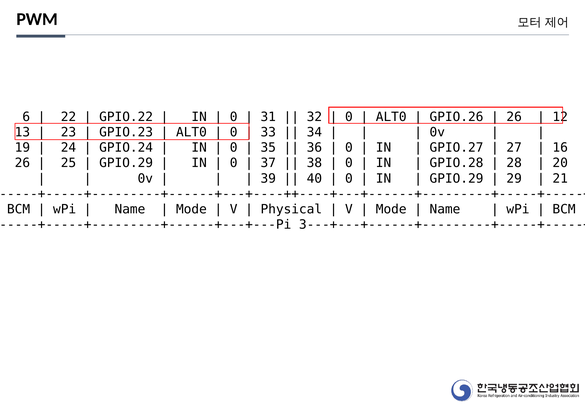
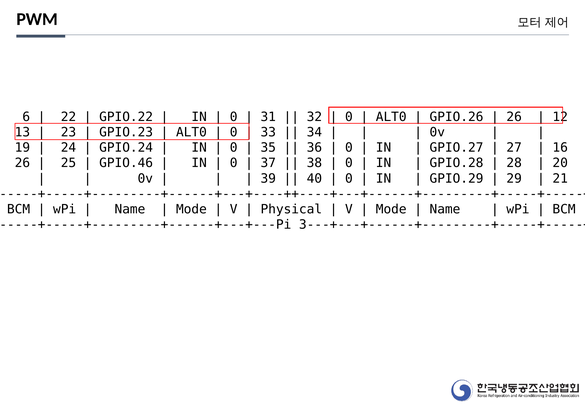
GPIO.29 at (126, 163): GPIO.29 -> GPIO.46
